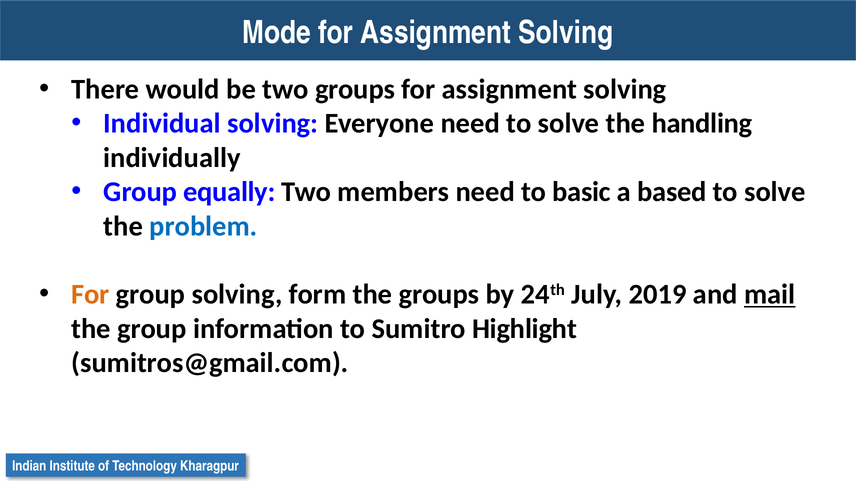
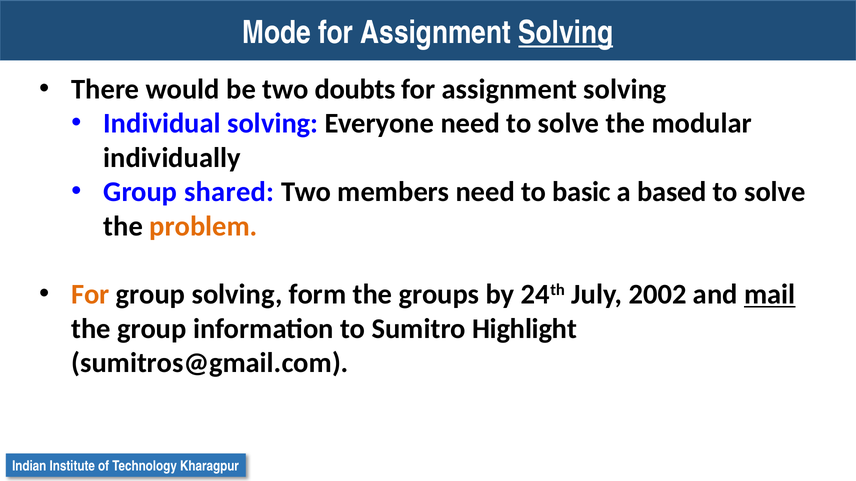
Solving at (566, 33) underline: none -> present
two groups: groups -> doubts
handling: handling -> modular
equally: equally -> shared
problem colour: blue -> orange
2019: 2019 -> 2002
